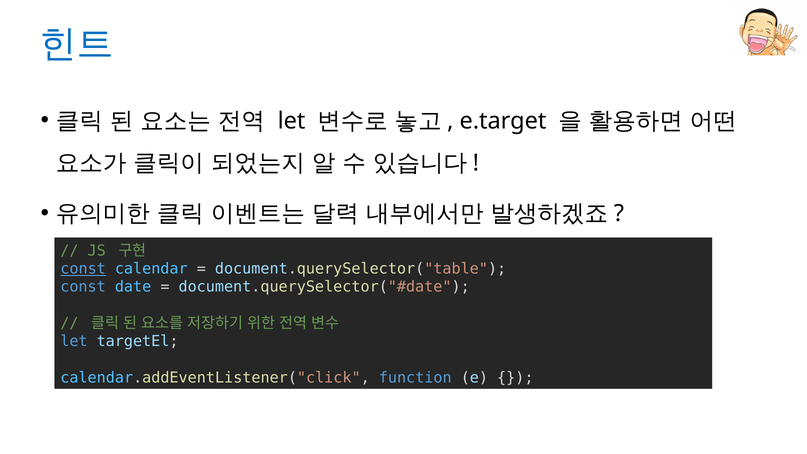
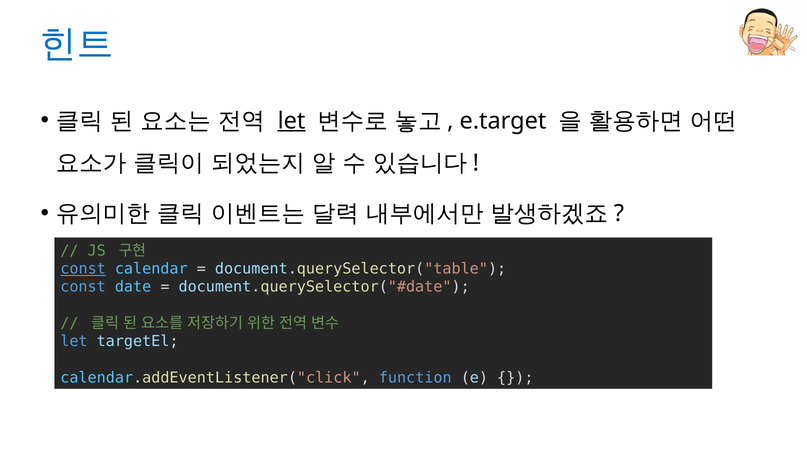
let at (292, 121) underline: none -> present
